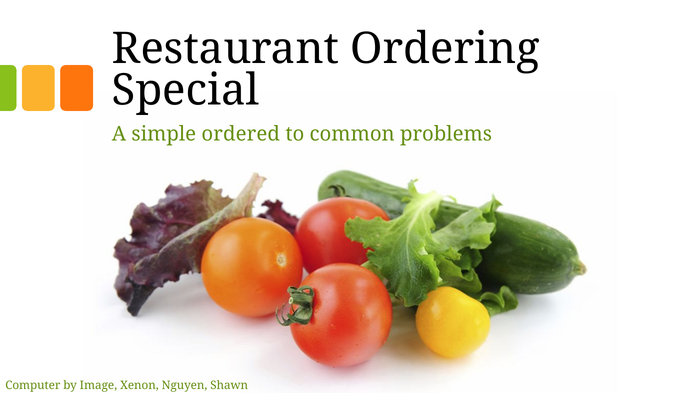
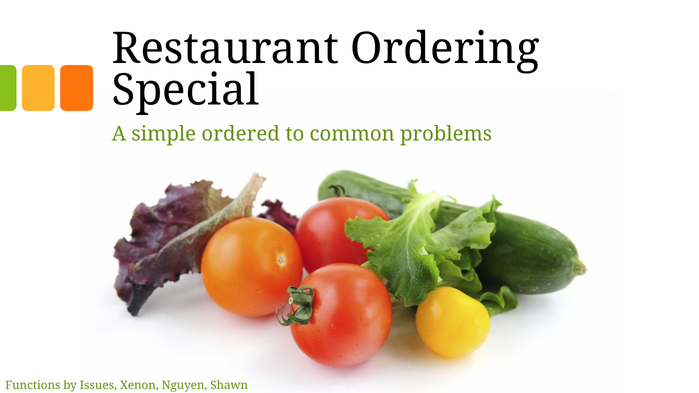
Computer: Computer -> Functions
Image: Image -> Issues
